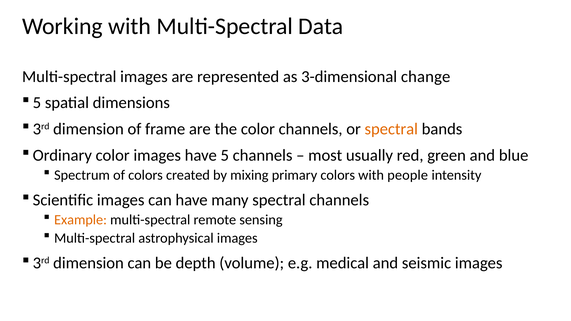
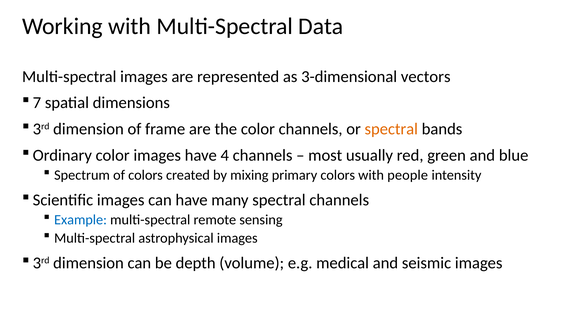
change: change -> vectors
5 at (37, 103): 5 -> 7
have 5: 5 -> 4
Example colour: orange -> blue
